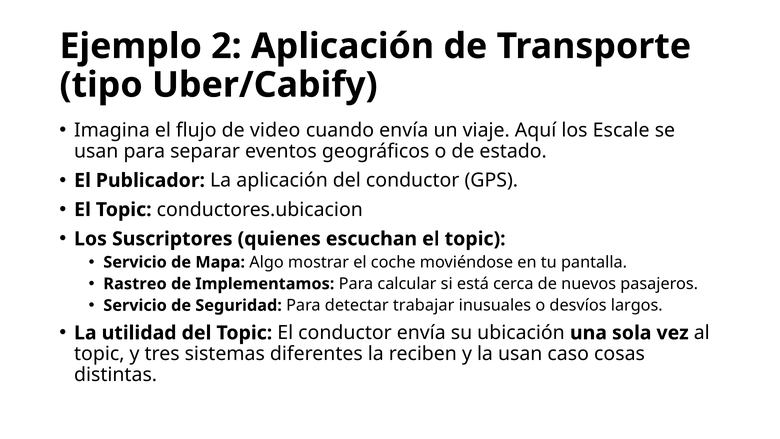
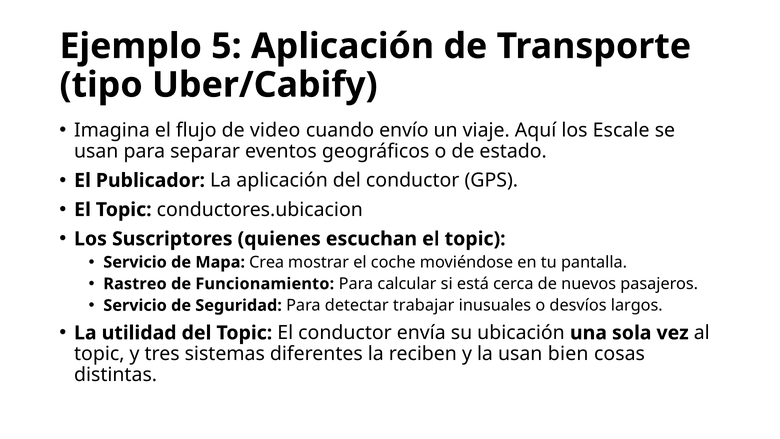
2: 2 -> 5
cuando envía: envía -> envío
Algo: Algo -> Crea
Implementamos: Implementamos -> Funcionamiento
caso: caso -> bien
